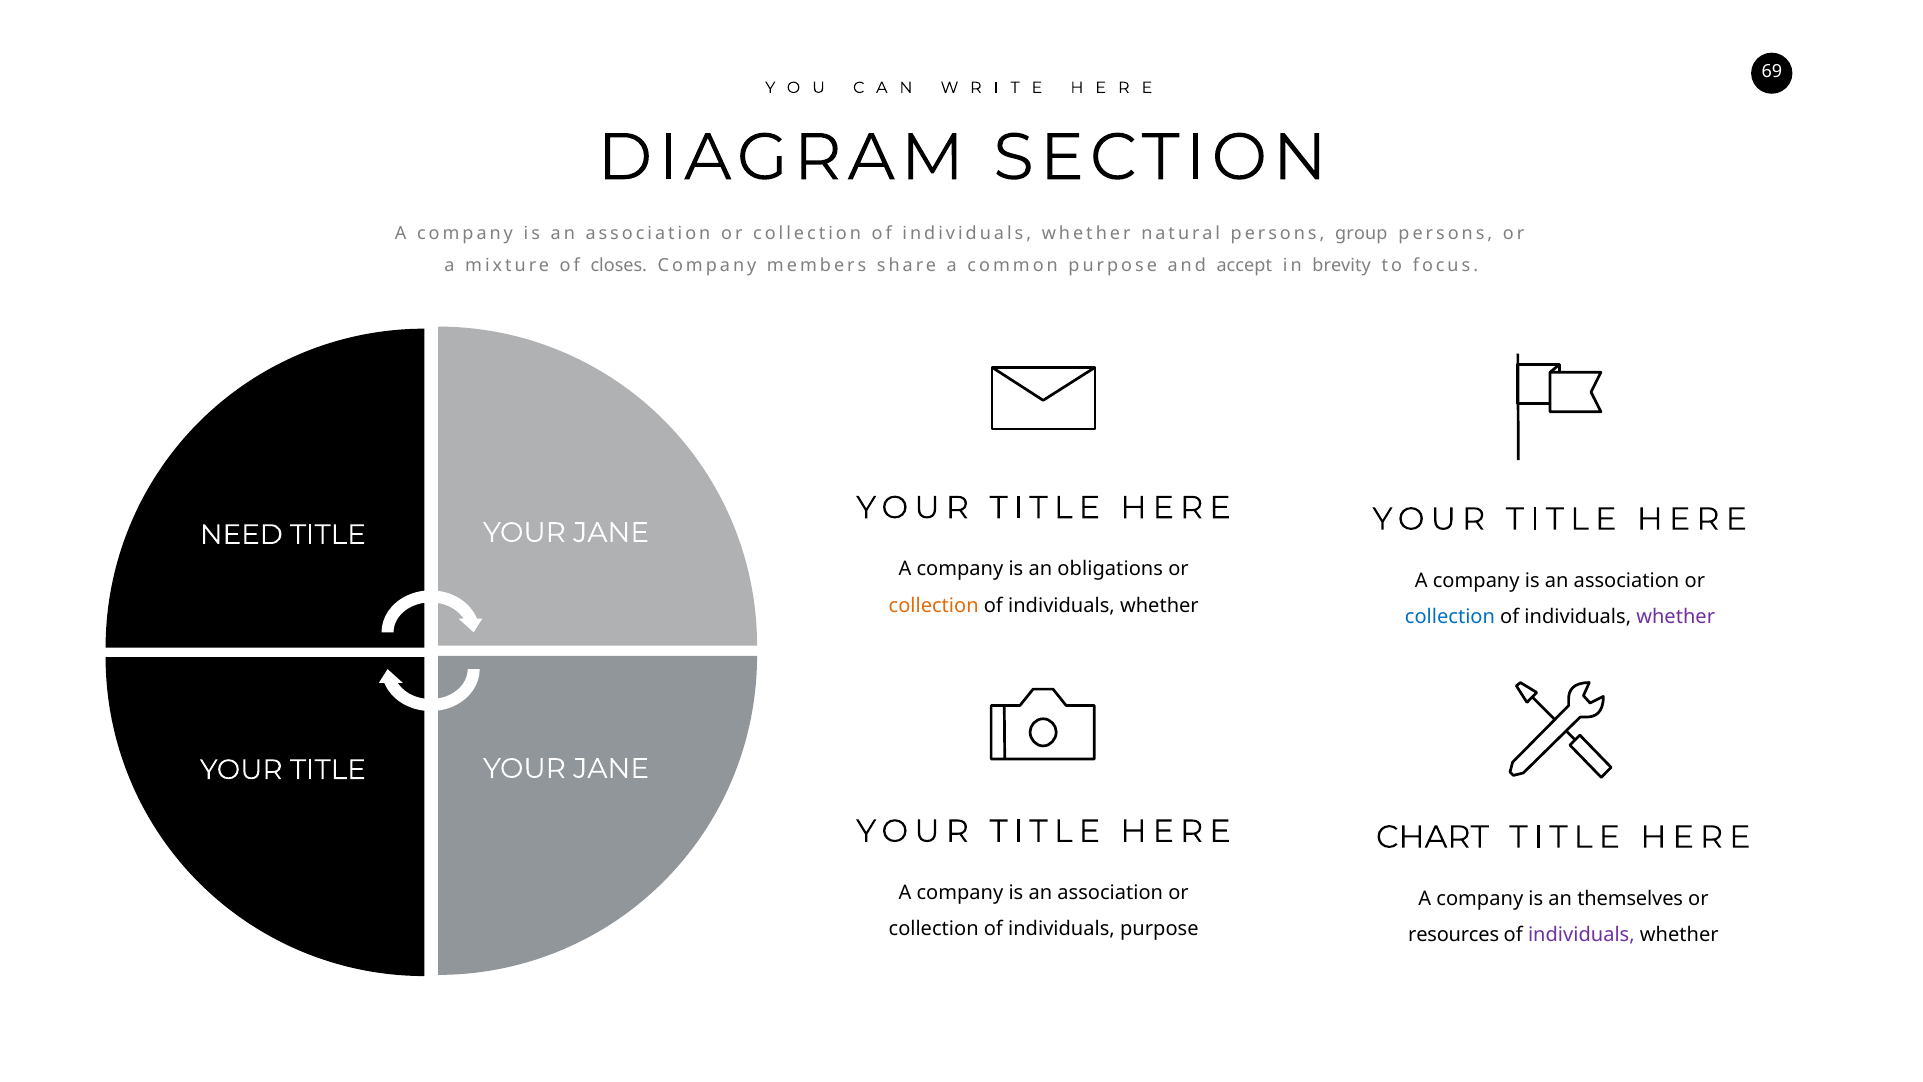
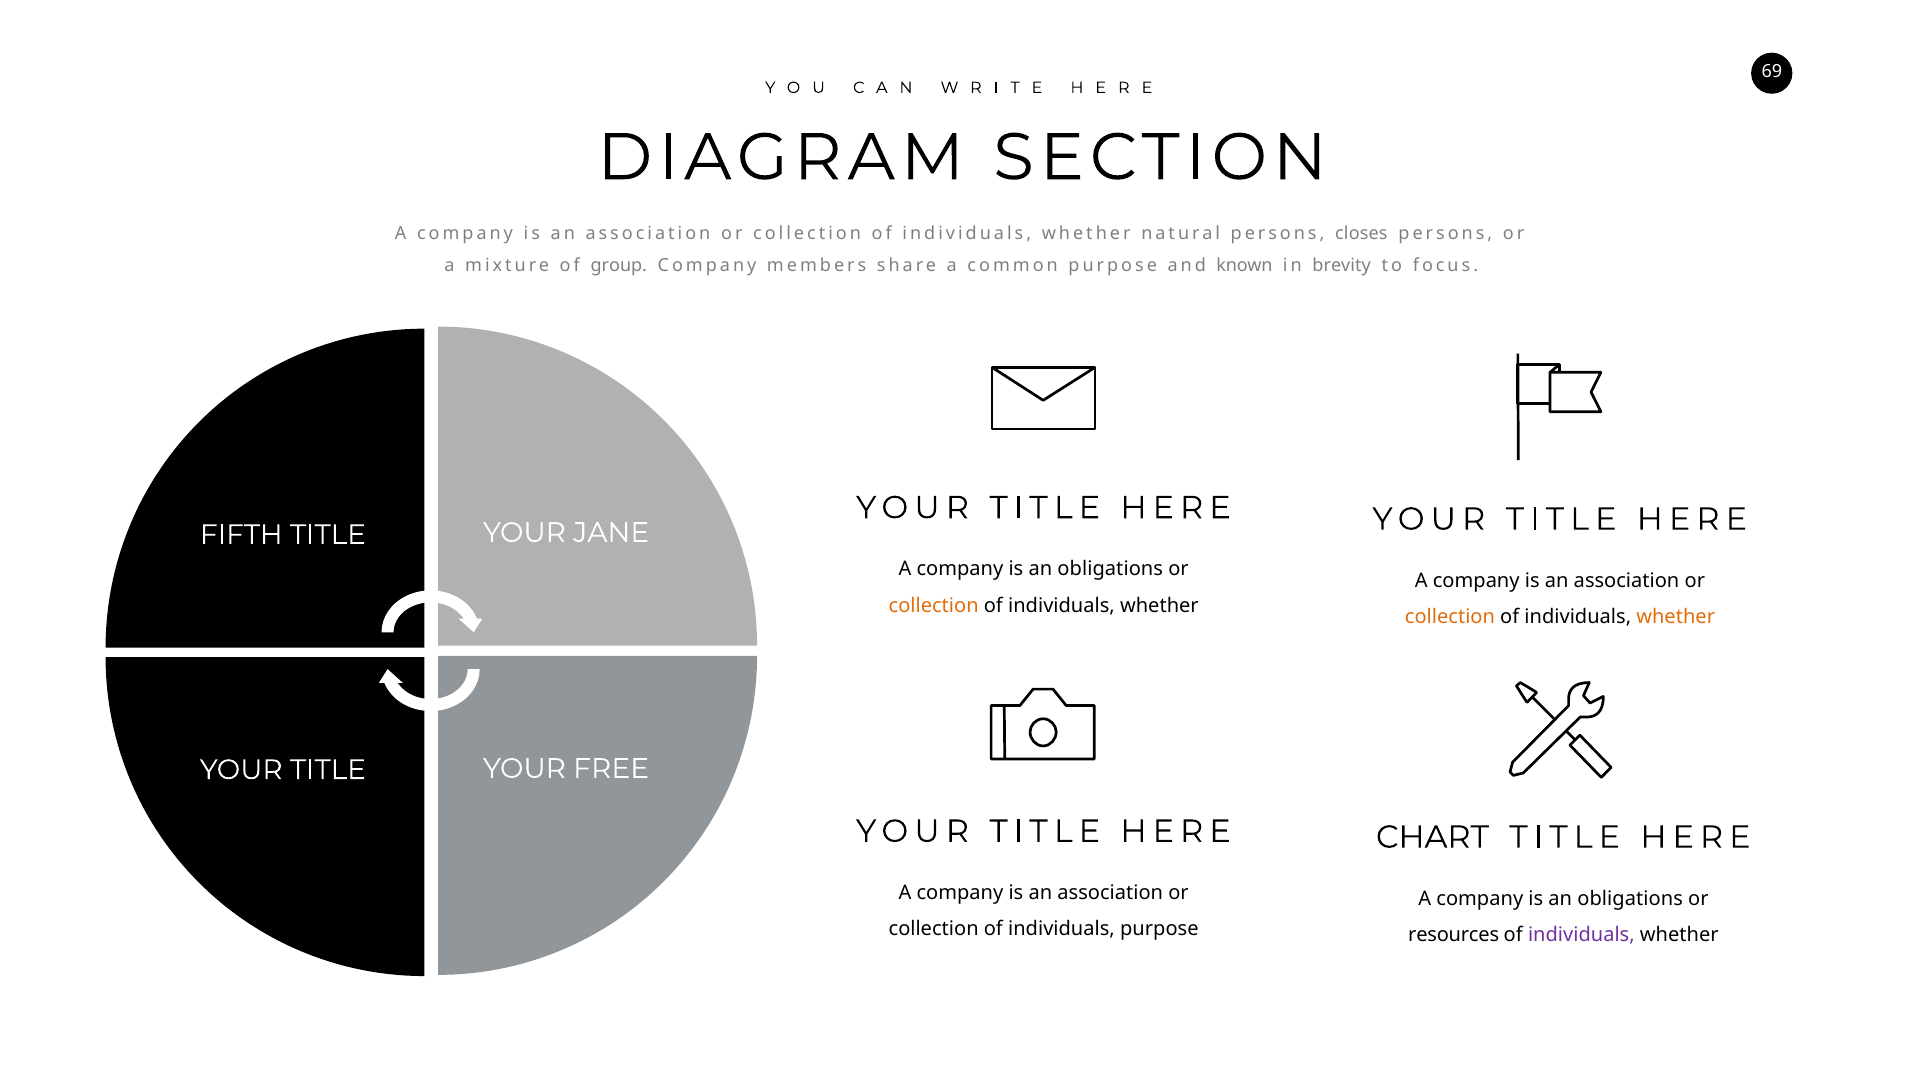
group: group -> closes
closes: closes -> group
accept: accept -> known
NEED: NEED -> FIFTH
collection at (1450, 617) colour: blue -> orange
whether at (1676, 617) colour: purple -> orange
YOUR TITLE YOUR JANE: JANE -> FREE
themselves at (1630, 899): themselves -> obligations
